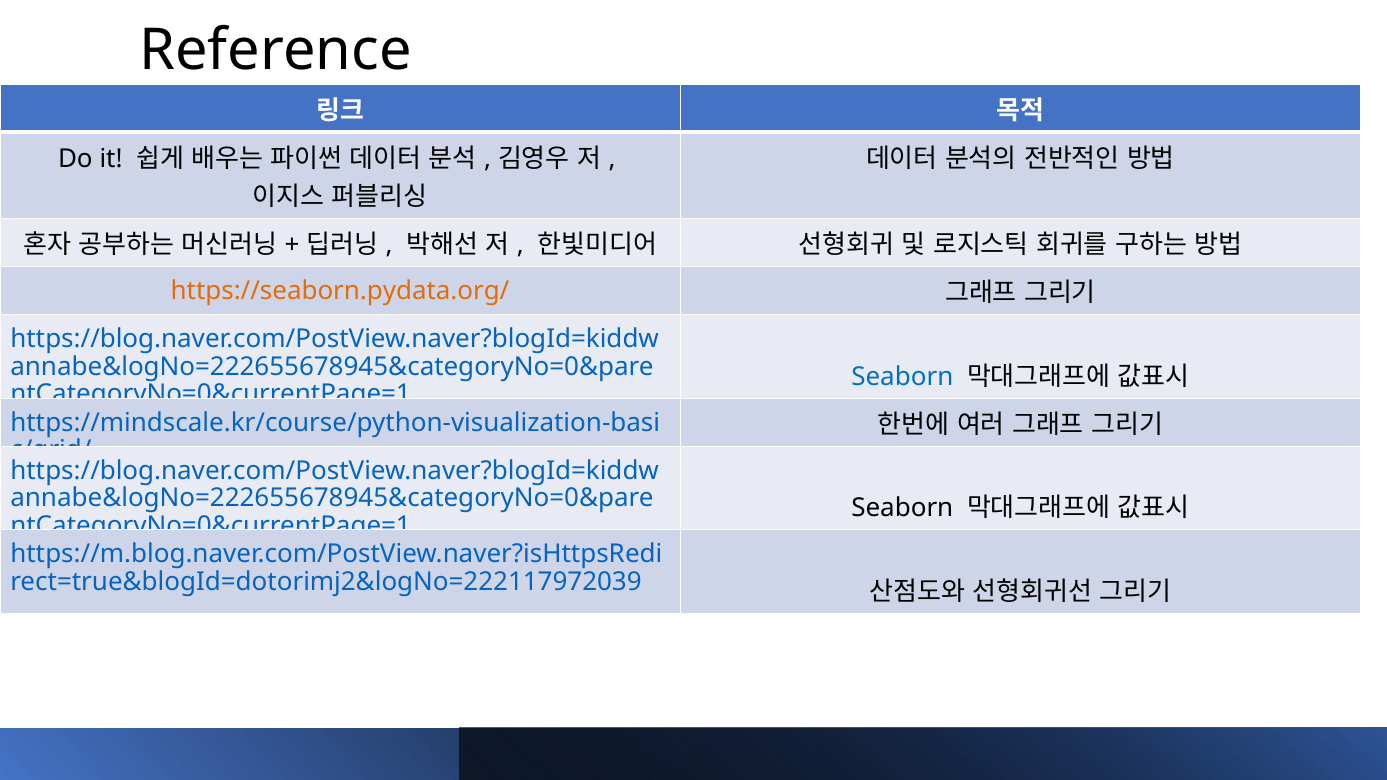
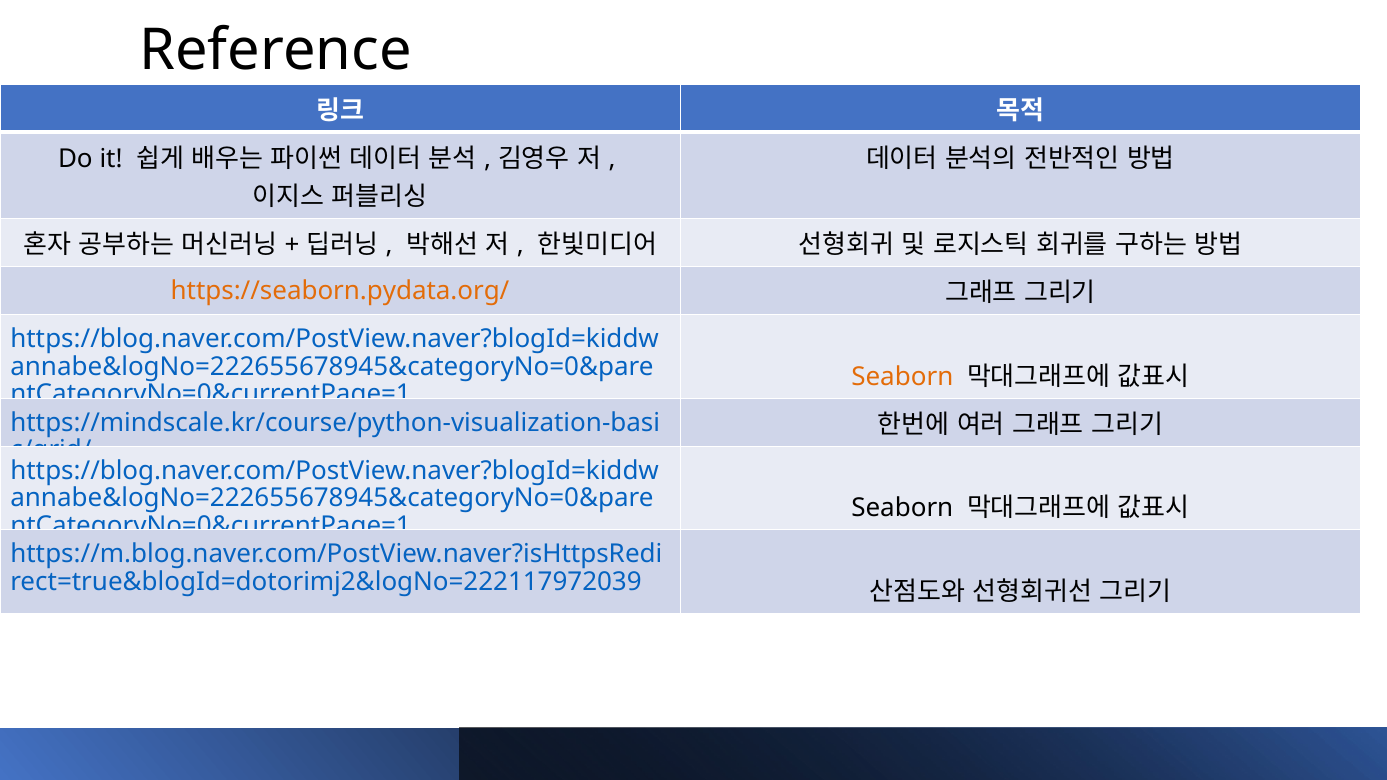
Seaborn at (902, 377) colour: blue -> orange
